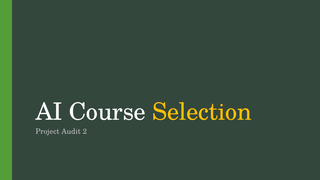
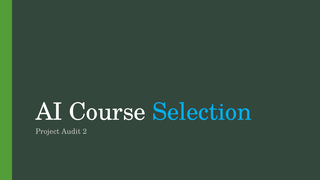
Selection colour: yellow -> light blue
